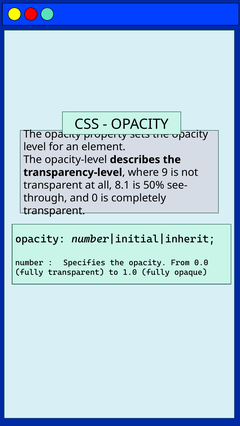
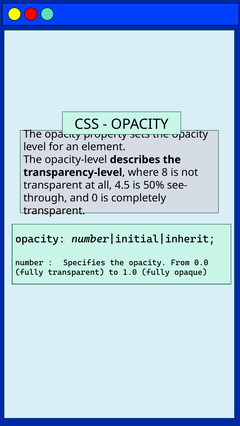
9: 9 -> 8
8.1: 8.1 -> 4.5
